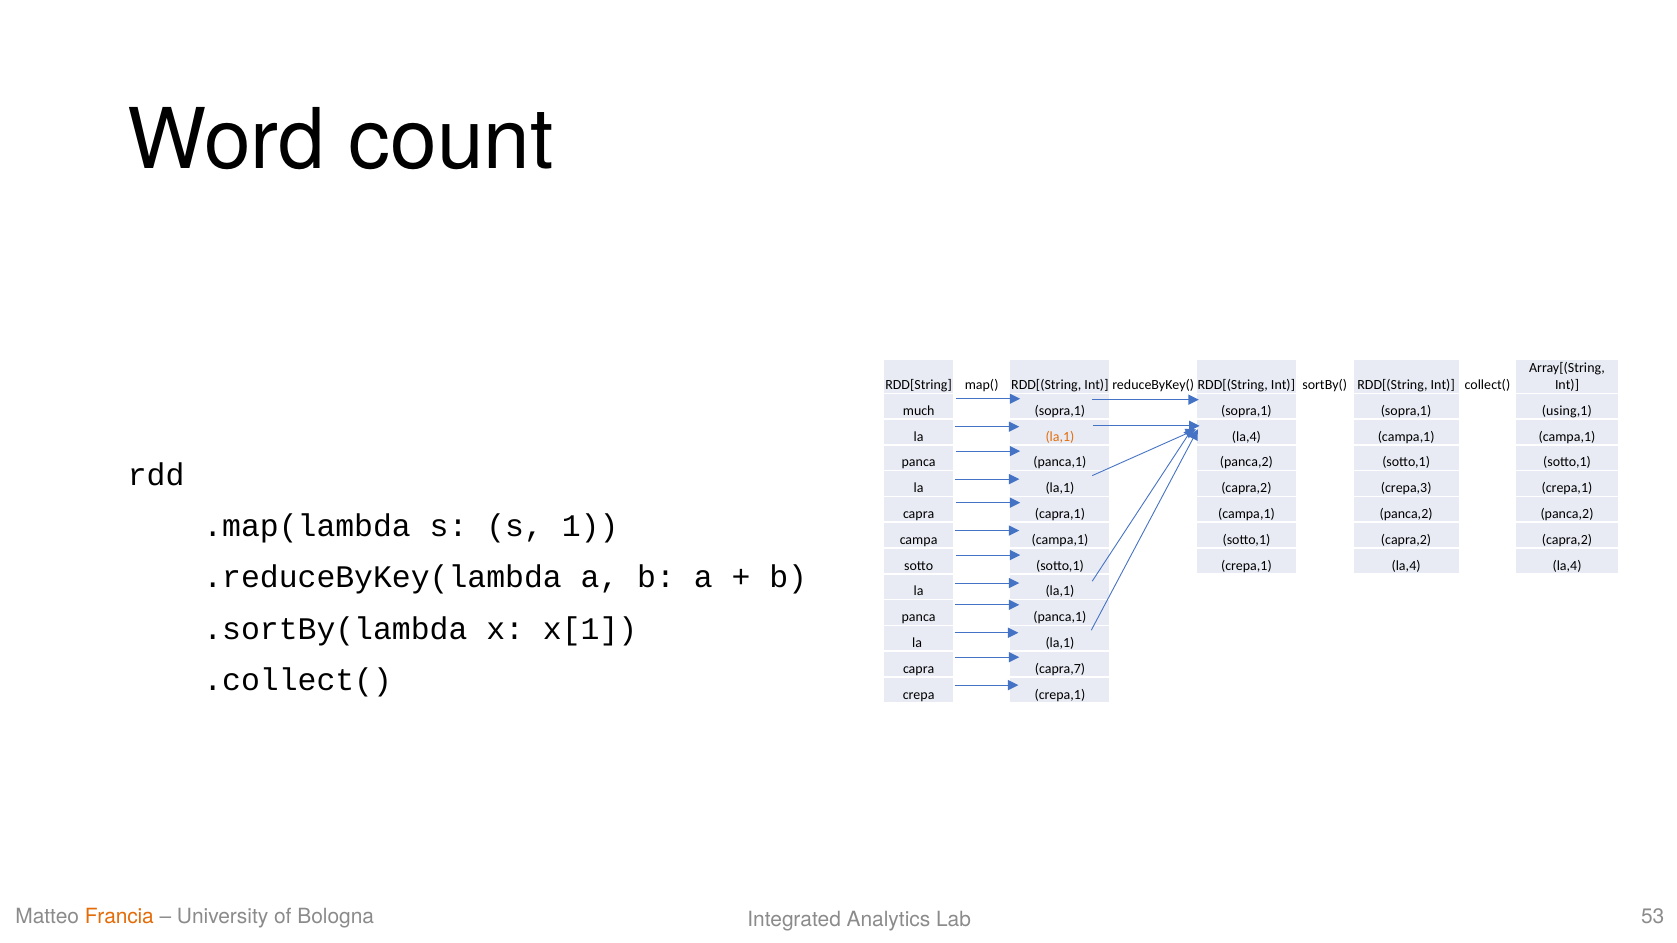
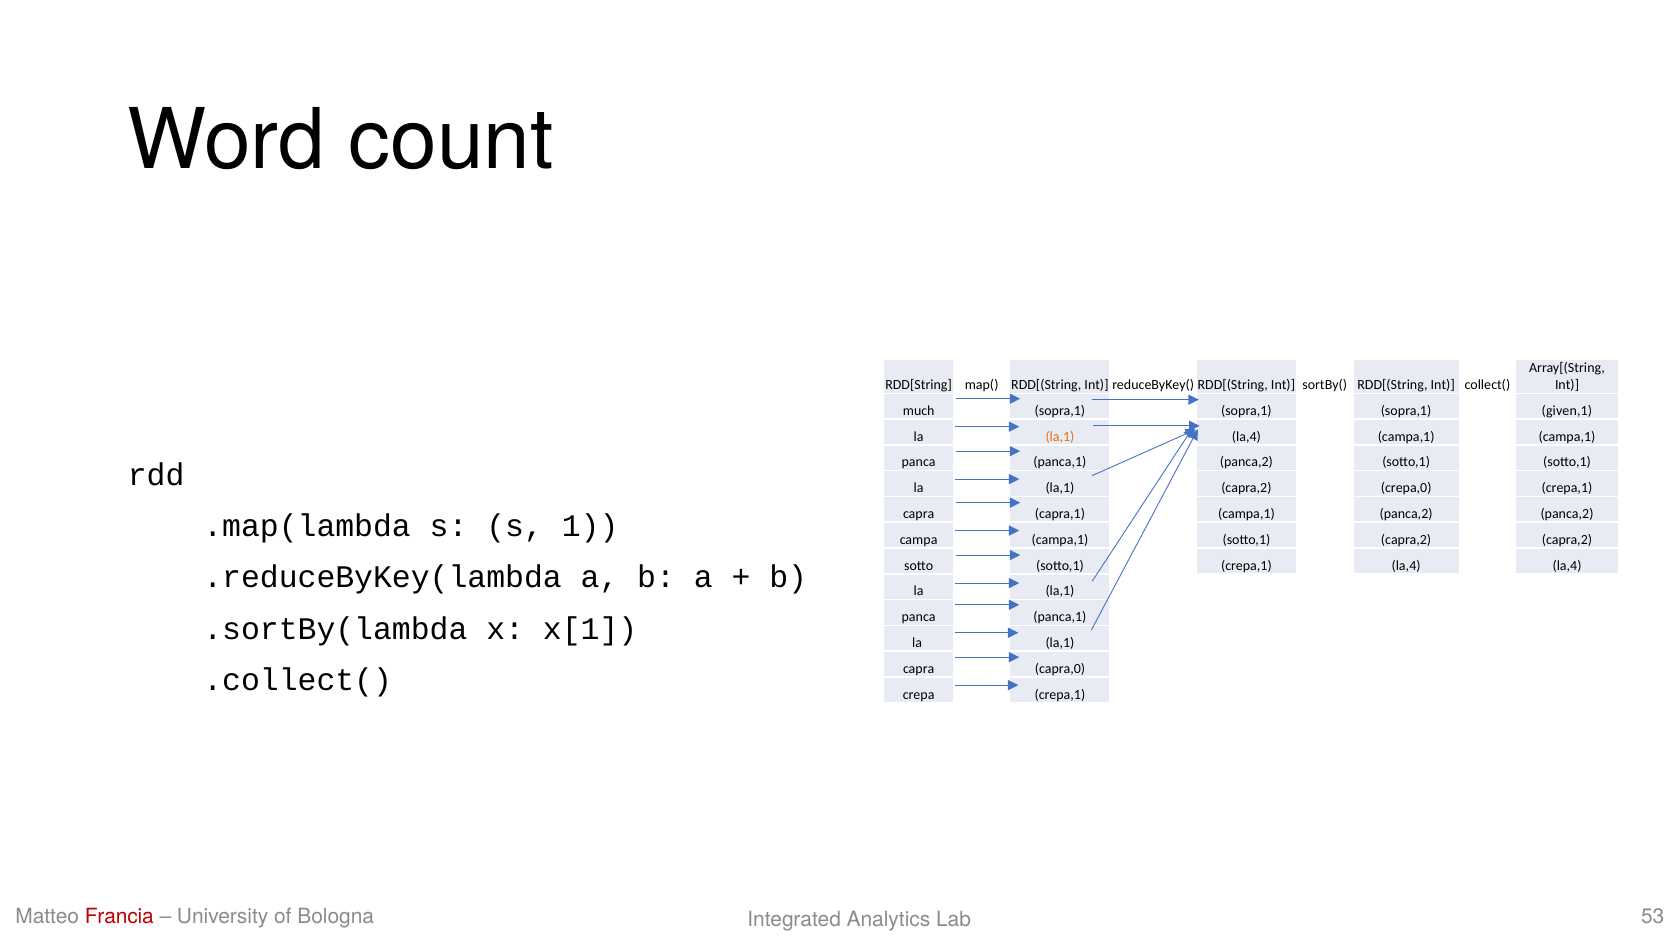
using,1: using,1 -> given,1
crepa,3: crepa,3 -> crepa,0
capra,7: capra,7 -> capra,0
Francia colour: orange -> red
